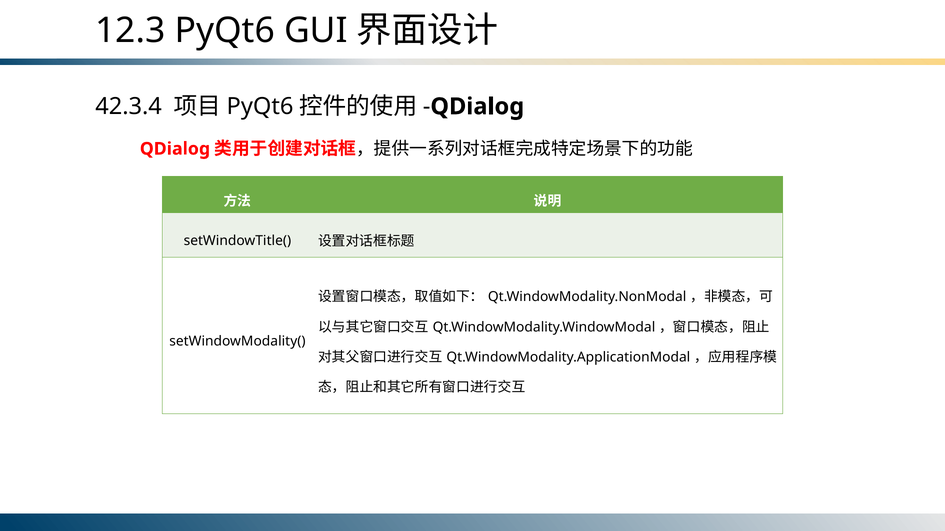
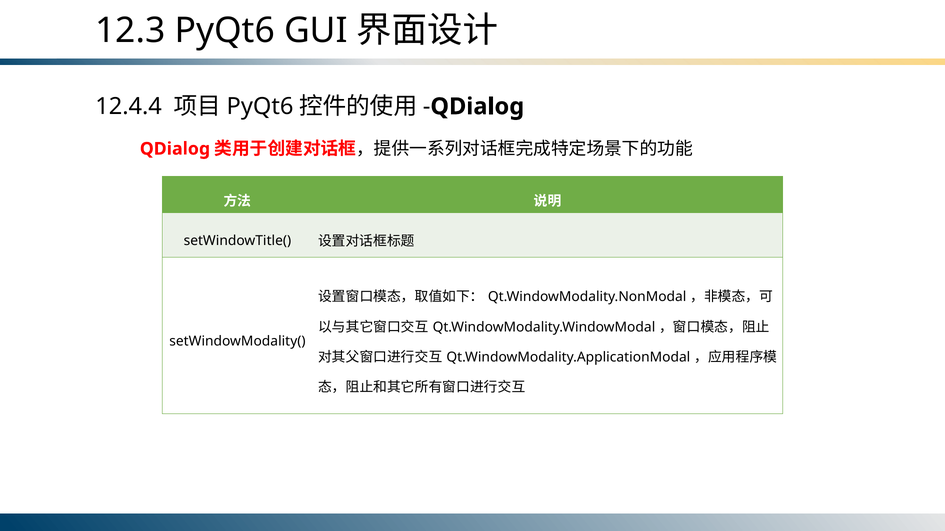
42.3.4: 42.3.4 -> 12.4.4
